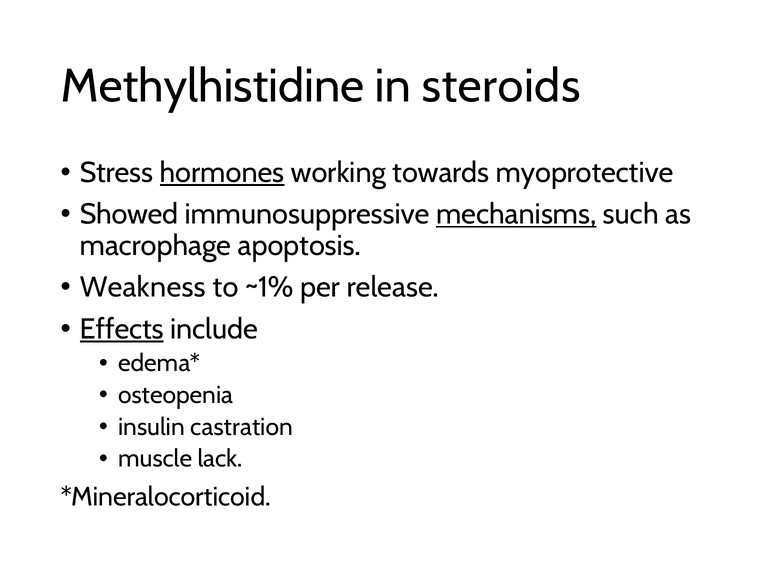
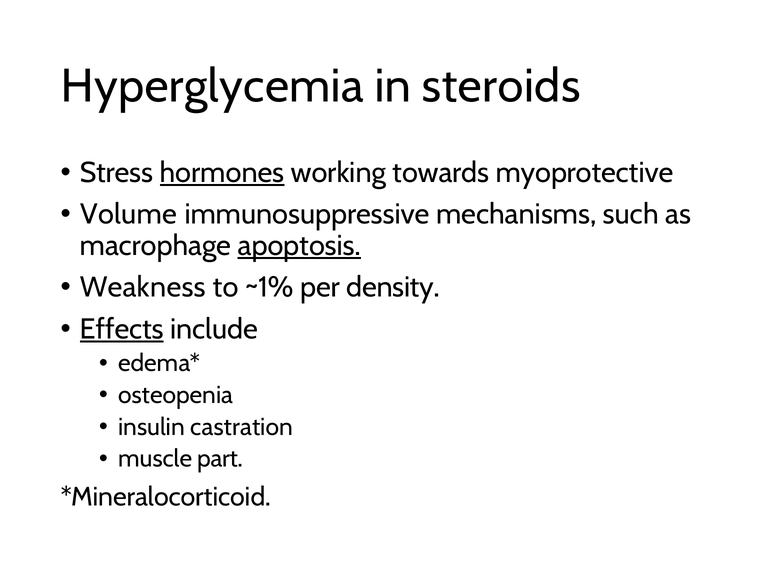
Methylhistidine: Methylhistidine -> Hyperglycemia
Showed: Showed -> Volume
mechanisms underline: present -> none
apoptosis underline: none -> present
release: release -> density
lack: lack -> part
